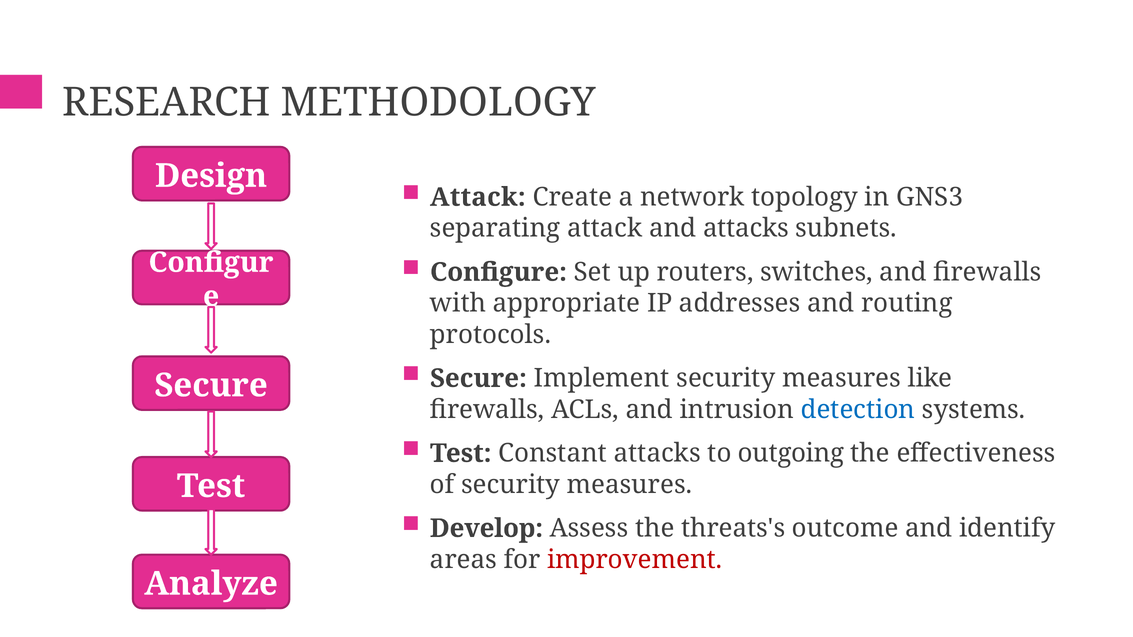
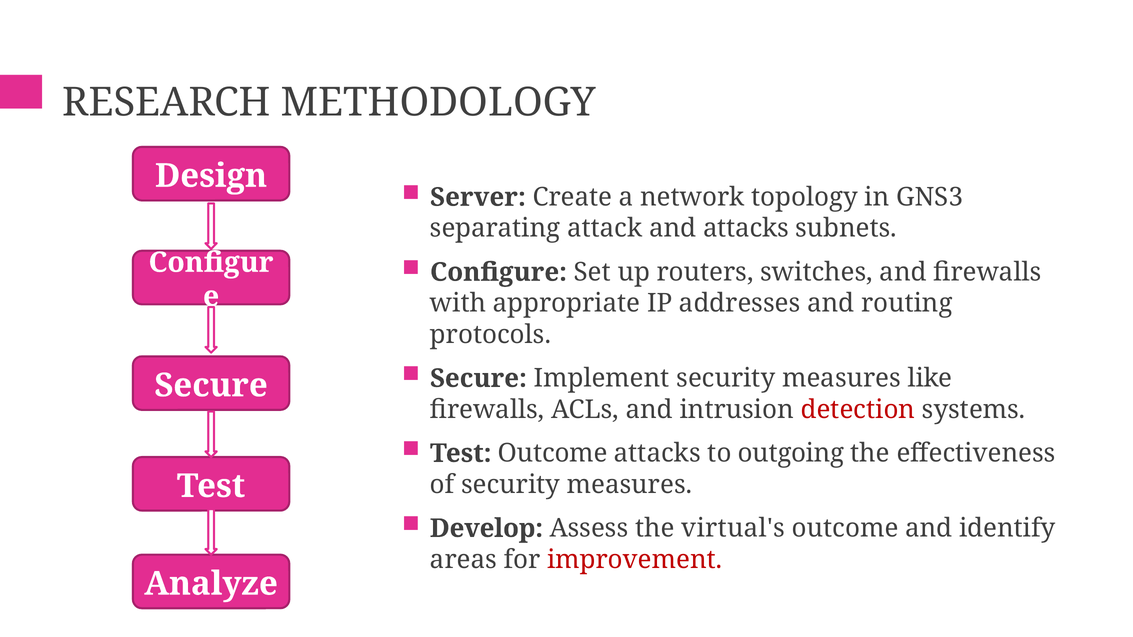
Attack at (478, 197): Attack -> Server
detection colour: blue -> red
Test Constant: Constant -> Outcome
threats's: threats's -> virtual's
